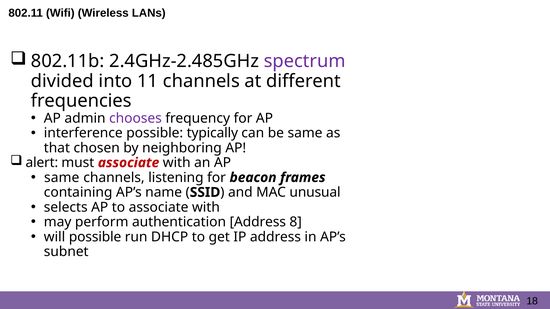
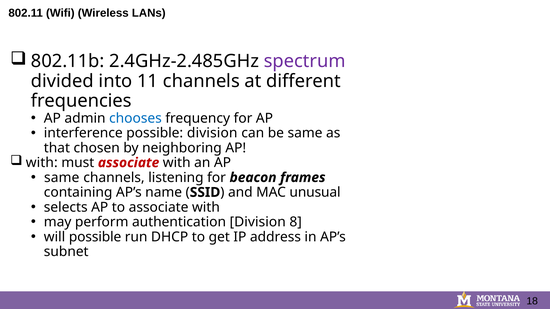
chooses colour: purple -> blue
possible typically: typically -> division
alert at (42, 163): alert -> with
authentication Address: Address -> Division
